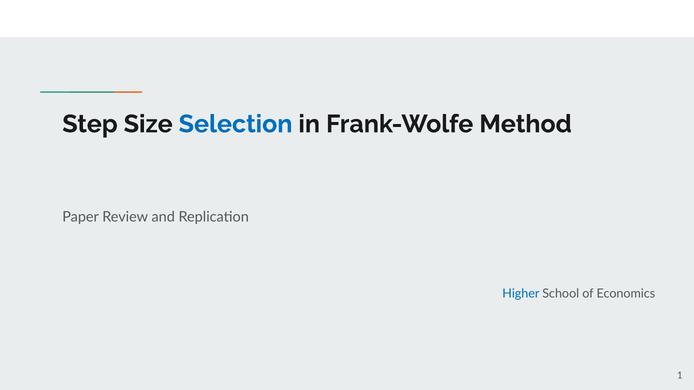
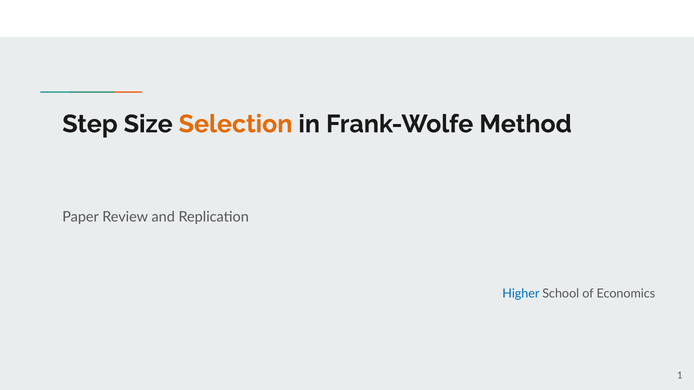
Selection colour: blue -> orange
